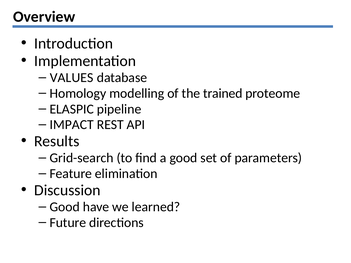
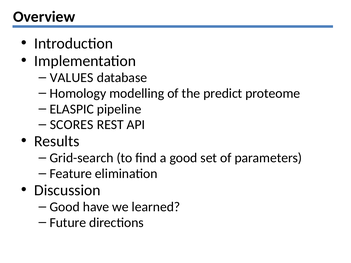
trained: trained -> predict
IMPACT: IMPACT -> SCORES
